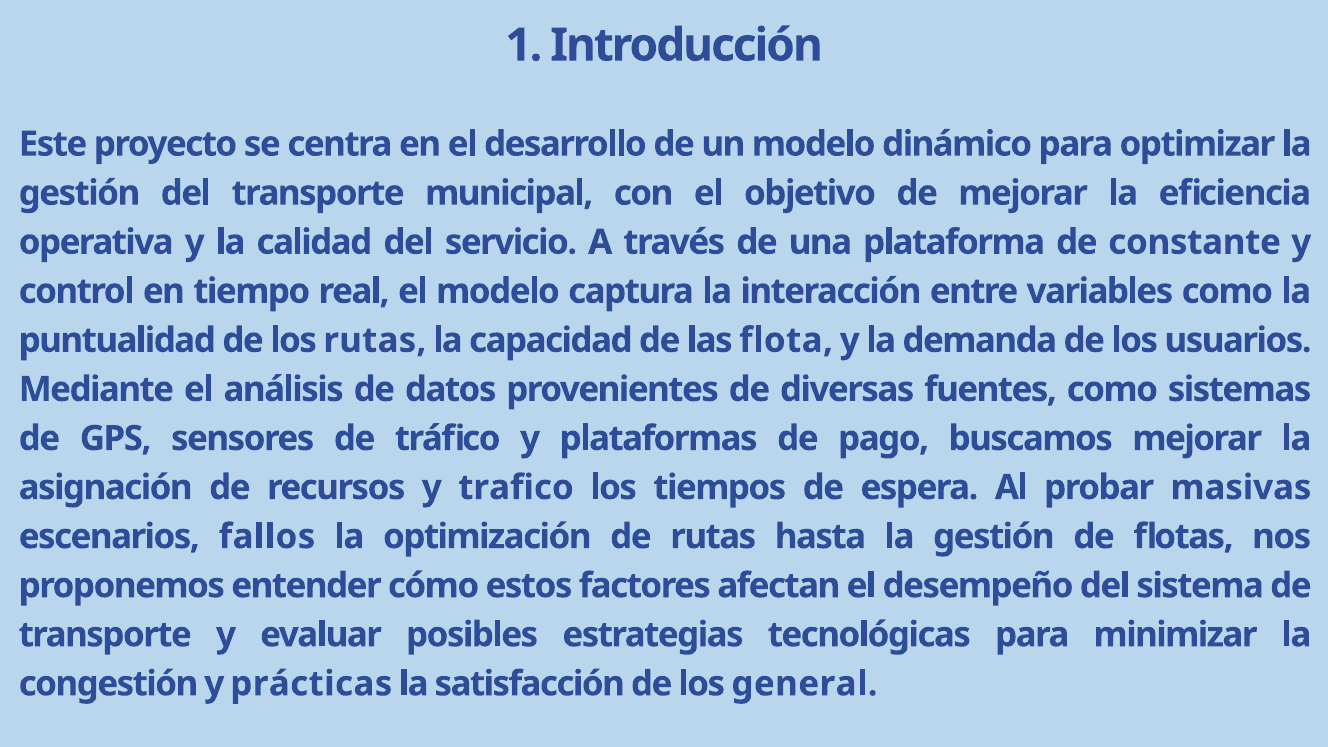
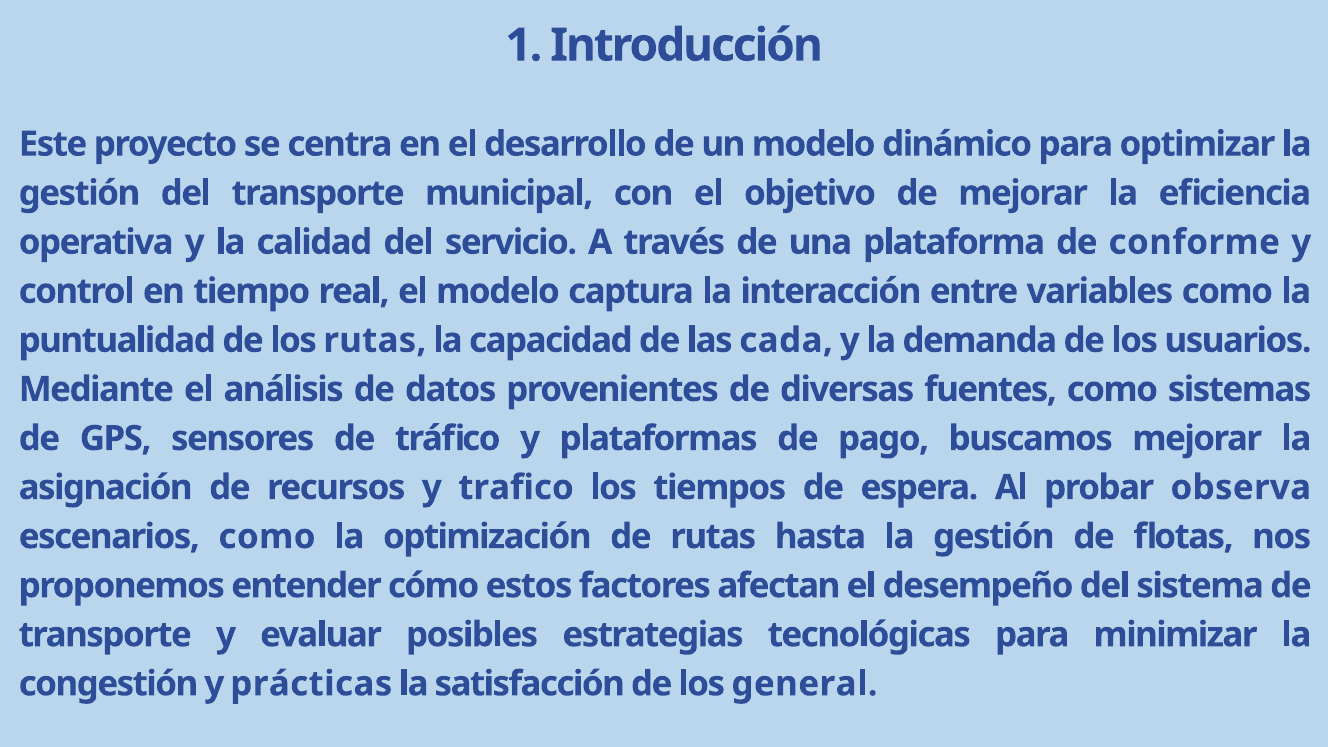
constante: constante -> conforme
flota: flota -> cada
masivas: masivas -> observa
escenarios fallos: fallos -> como
